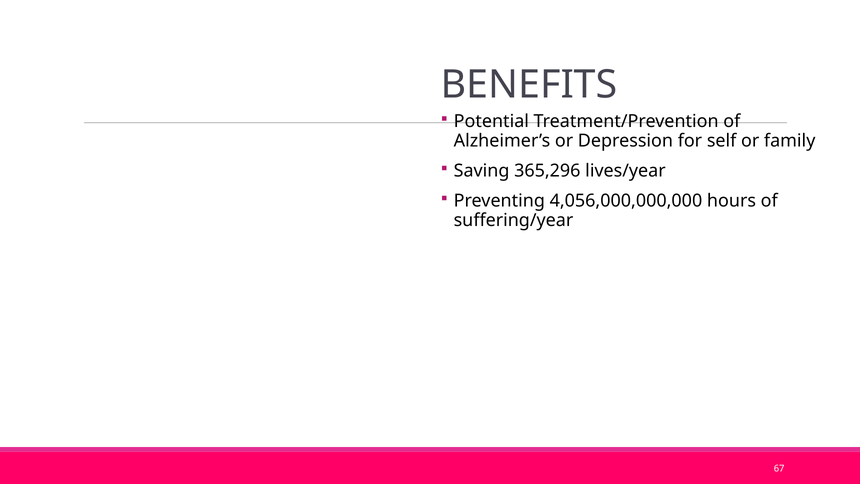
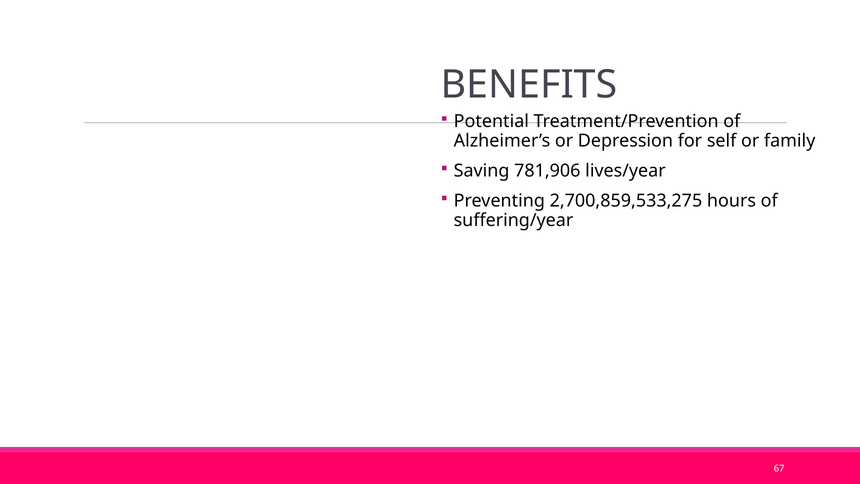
365,296: 365,296 -> 781,906
4,056,000,000,000: 4,056,000,000,000 -> 2,700,859,533,275
